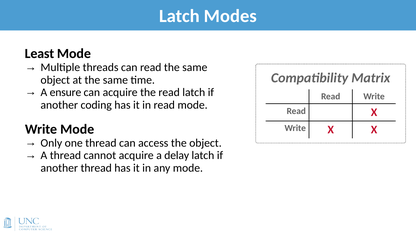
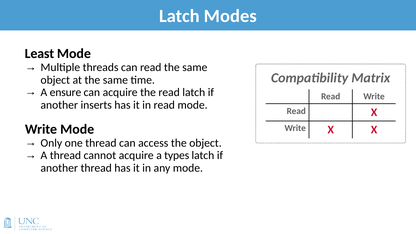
coding: coding -> inserts
delay: delay -> types
